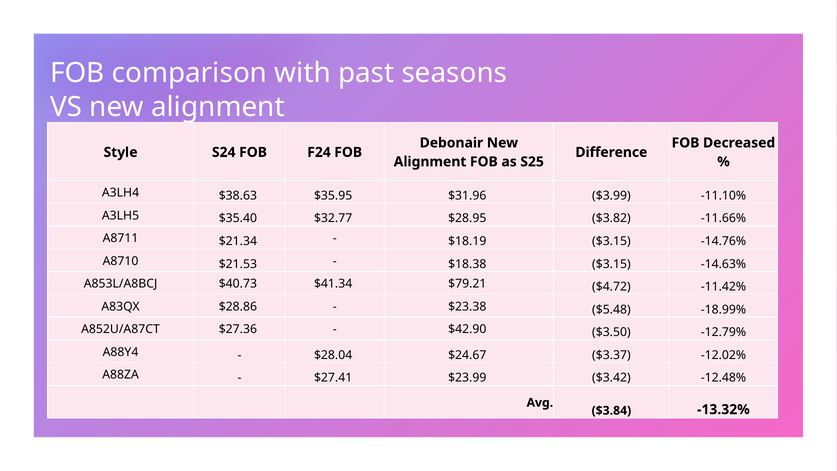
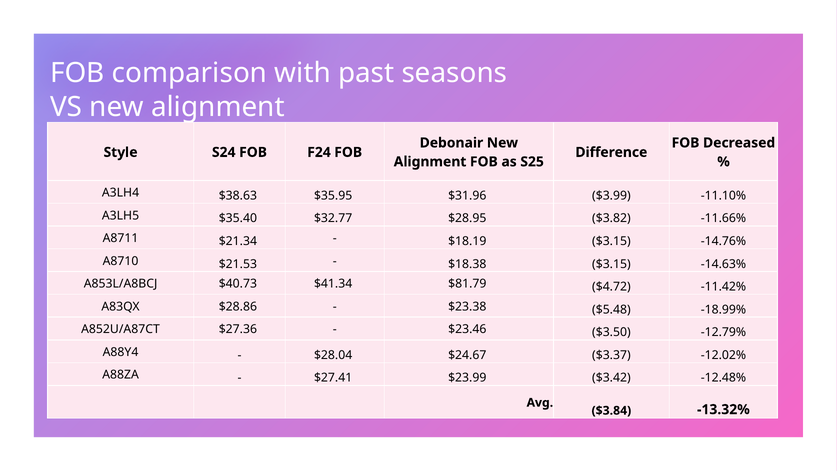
$79.21: $79.21 -> $81.79
$42.90: $42.90 -> $23.46
